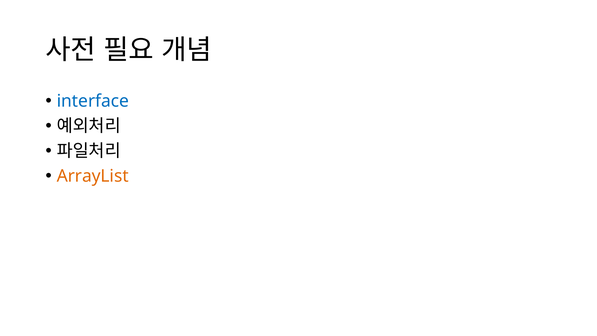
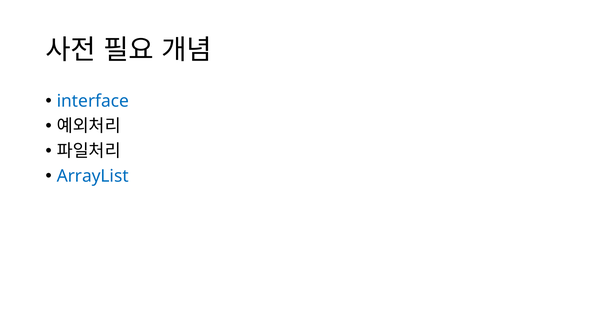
ArrayList colour: orange -> blue
